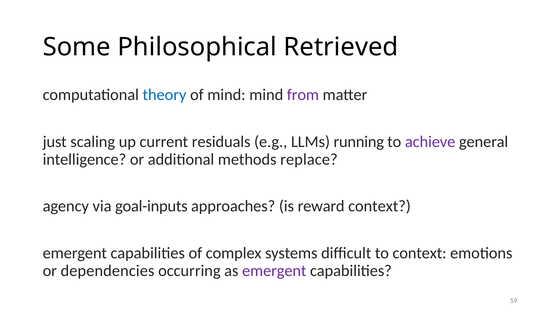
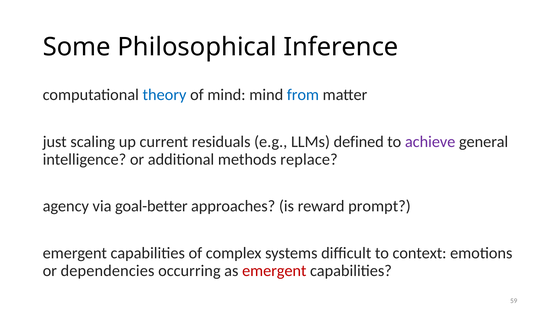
Retrieved: Retrieved -> Inference
from colour: purple -> blue
running: running -> defined
goal-inputs: goal-inputs -> goal-better
reward context: context -> prompt
emergent at (274, 271) colour: purple -> red
